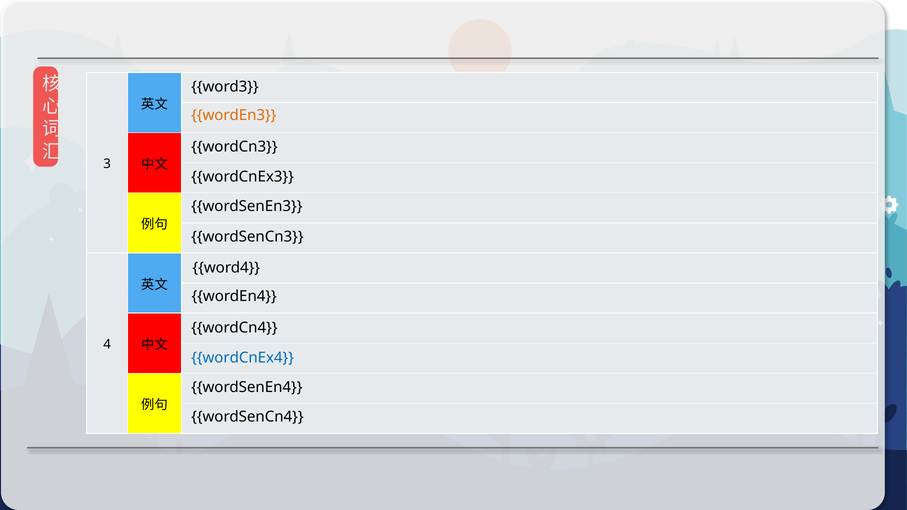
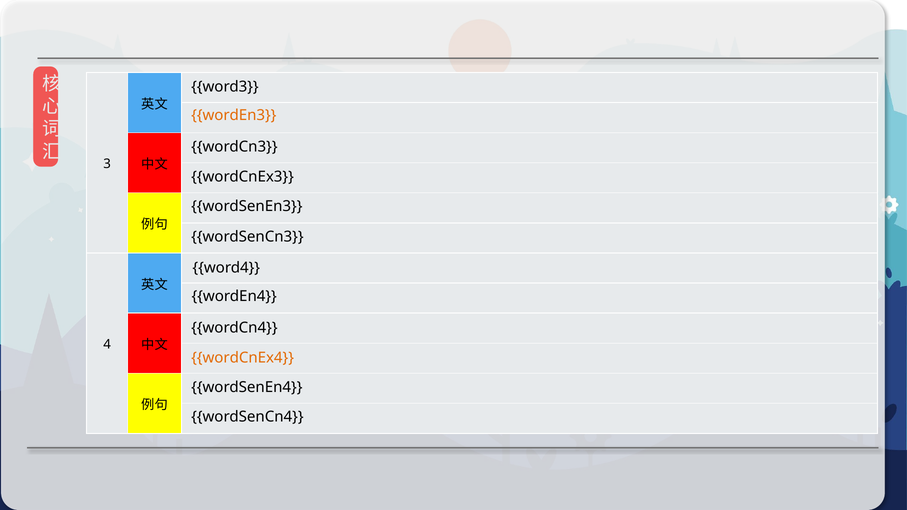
wordCnEx4 colour: blue -> orange
